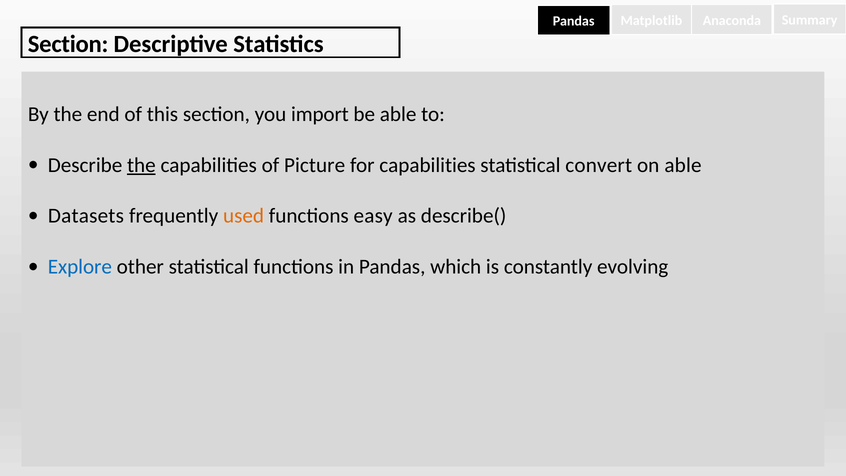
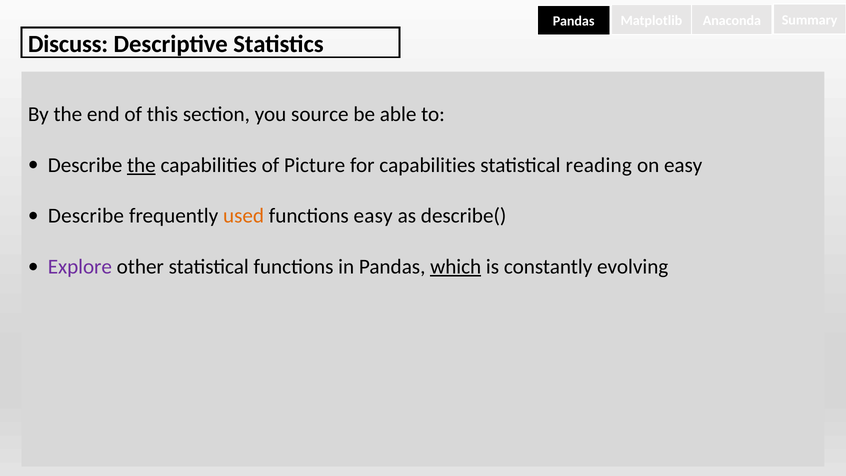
Section at (68, 44): Section -> Discuss
import: import -> source
convert: convert -> reading
on able: able -> easy
Datasets at (86, 216): Datasets -> Describe
Explore colour: blue -> purple
which underline: none -> present
